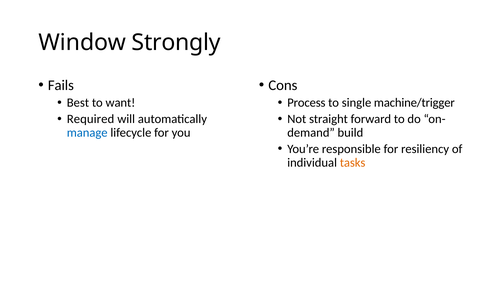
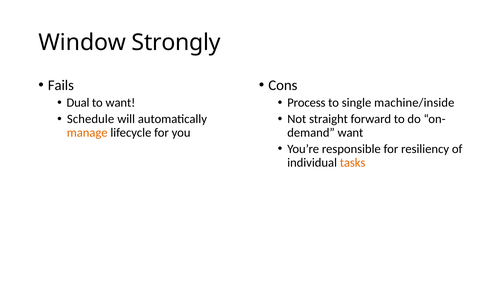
Best: Best -> Dual
machine/trigger: machine/trigger -> machine/inside
Required: Required -> Schedule
manage colour: blue -> orange
build at (350, 132): build -> want
